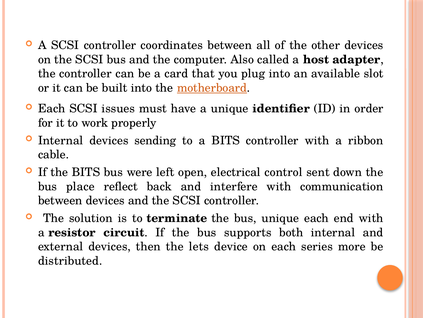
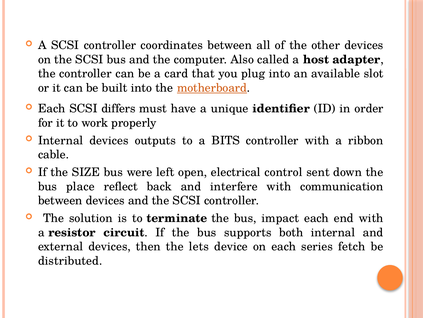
issues: issues -> differs
sending: sending -> outputs
the BITS: BITS -> SIZE
bus unique: unique -> impact
more: more -> fetch
